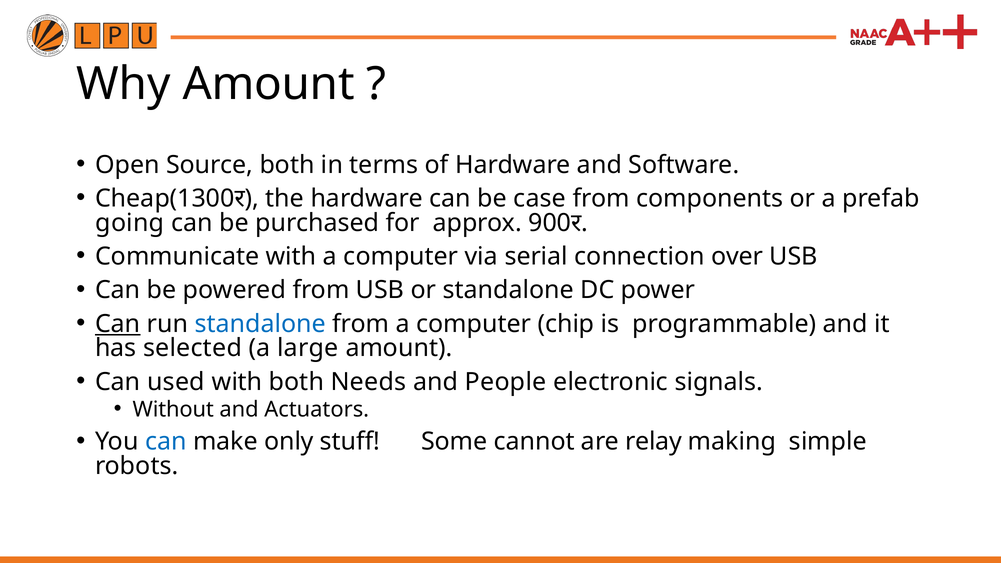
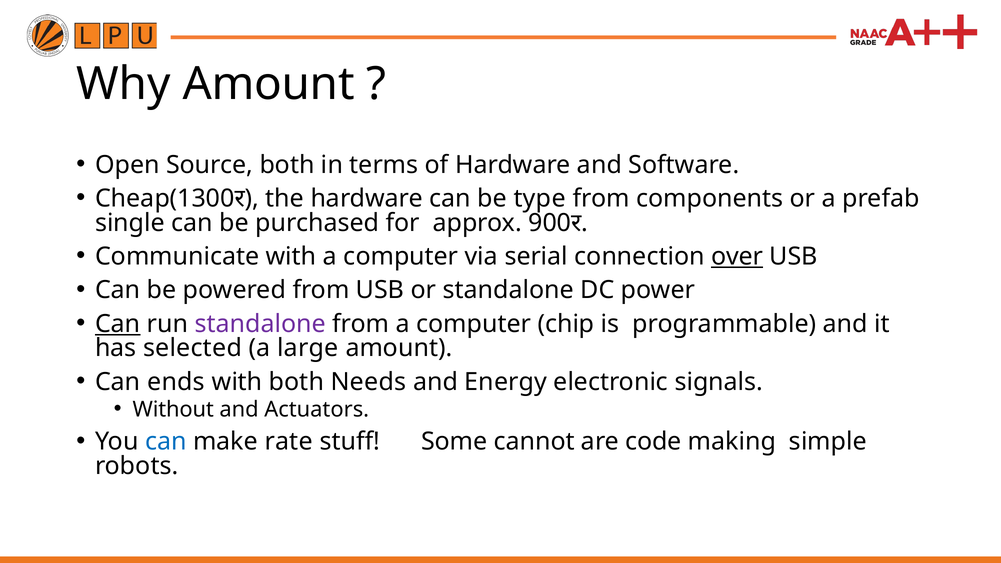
case: case -> type
going: going -> single
over underline: none -> present
standalone at (260, 324) colour: blue -> purple
used: used -> ends
People: People -> Energy
only: only -> rate
relay: relay -> code
